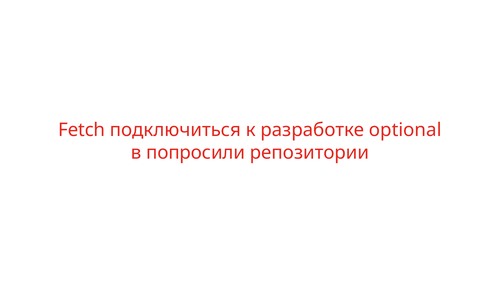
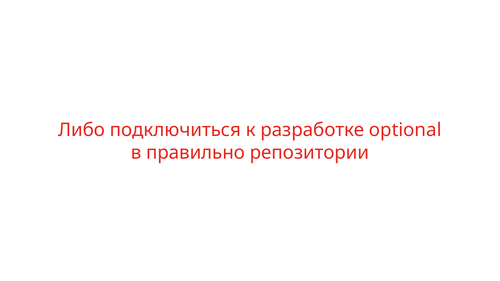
Fetch: Fetch -> Либо
попросили: попросили -> правильно
